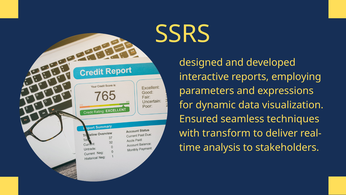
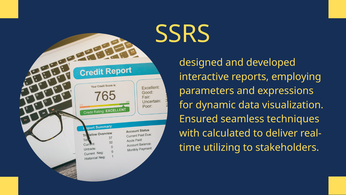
transform: transform -> calculated
analysis: analysis -> utilizing
